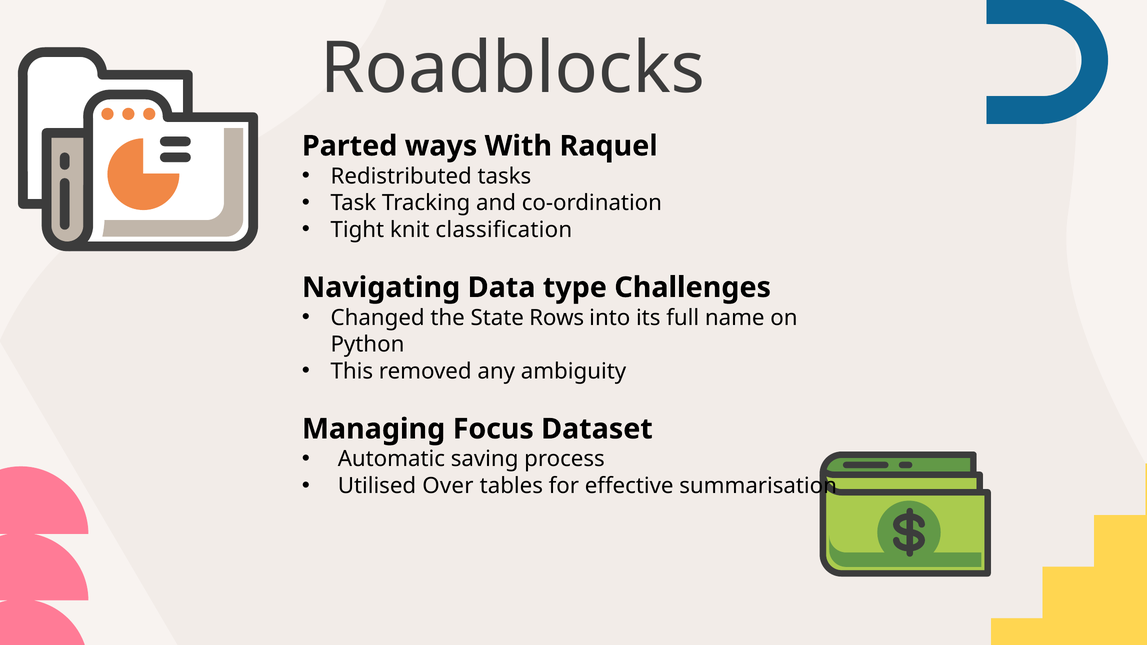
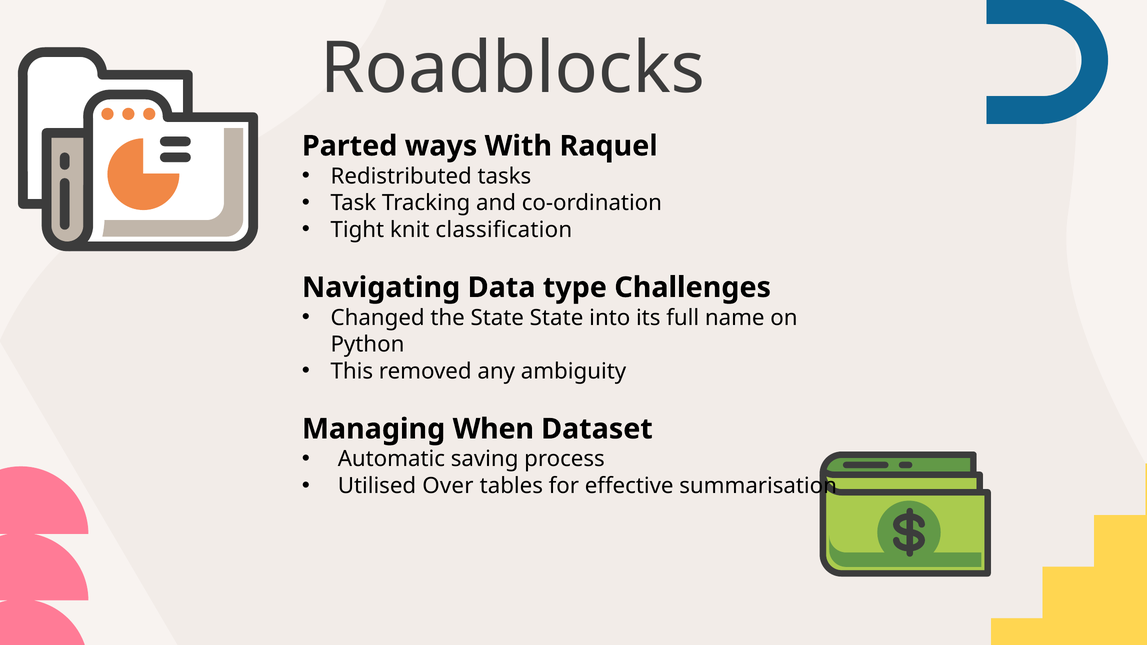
State Rows: Rows -> State
Focus: Focus -> When
